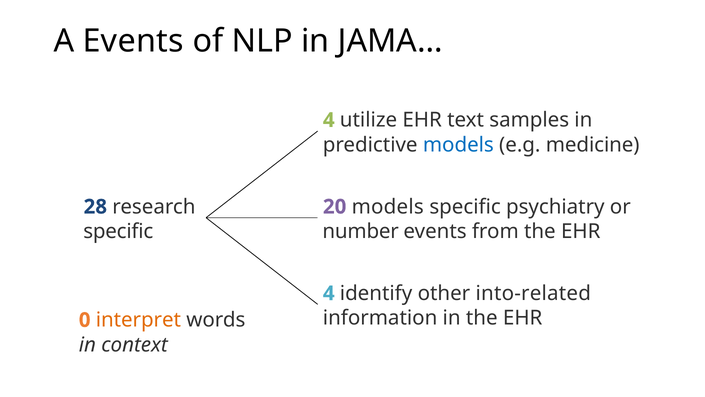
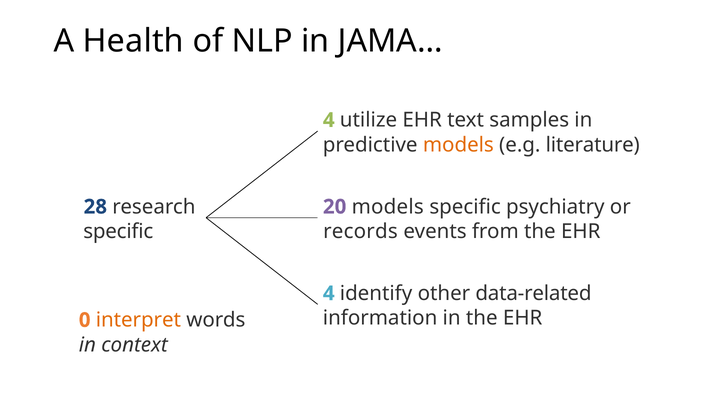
A Events: Events -> Health
models at (458, 145) colour: blue -> orange
medicine: medicine -> literature
number: number -> records
into-related: into-related -> data-related
